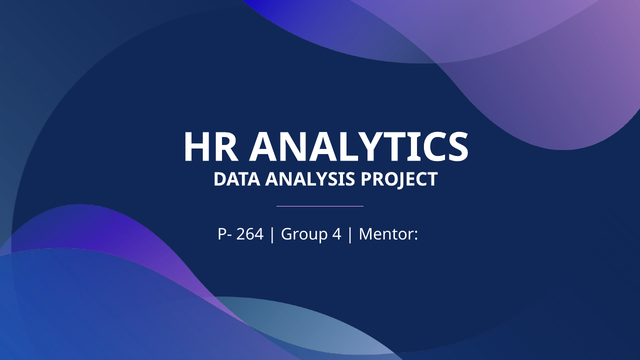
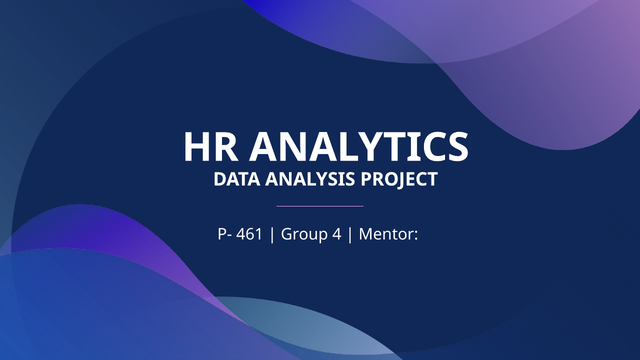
264: 264 -> 461
